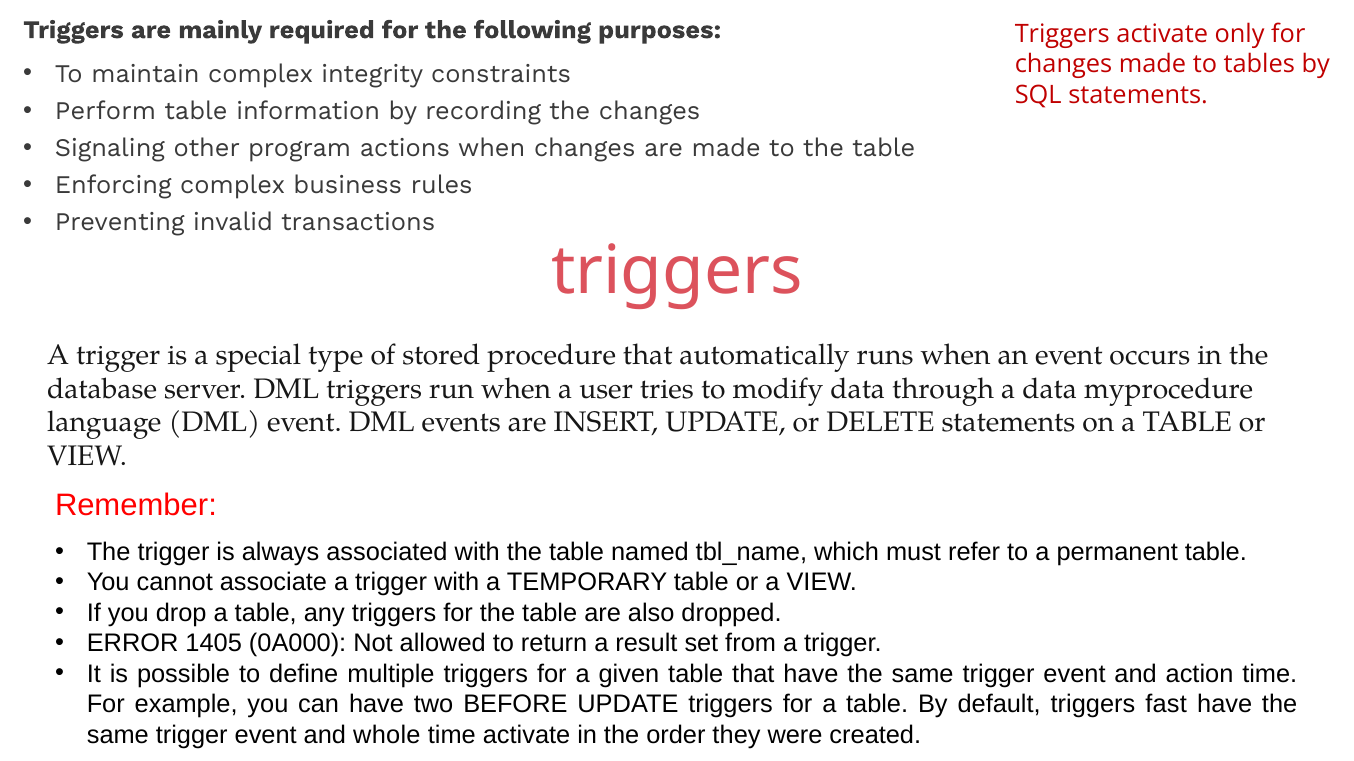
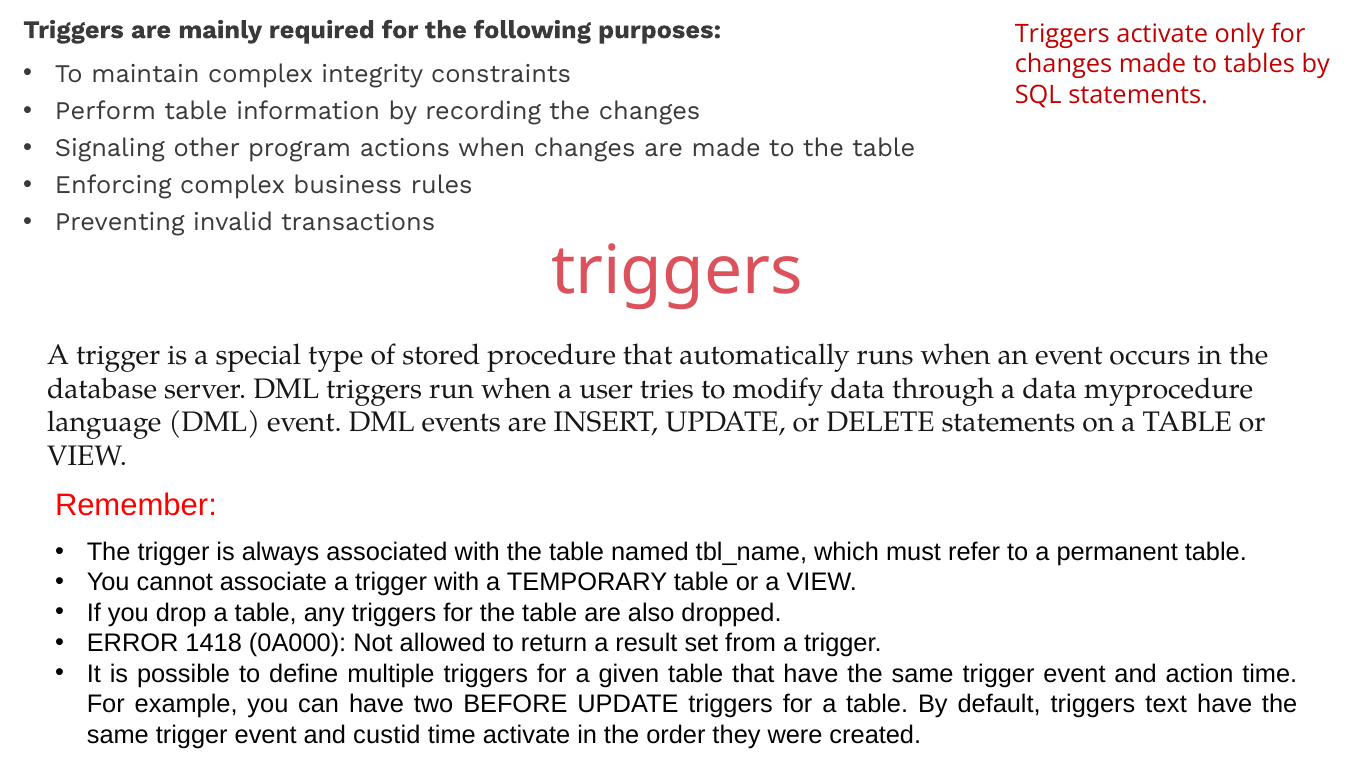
1405: 1405 -> 1418
fast: fast -> text
whole: whole -> custid
